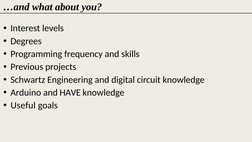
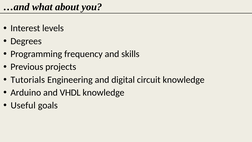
Schwartz: Schwartz -> Tutorials
HAVE: HAVE -> VHDL
